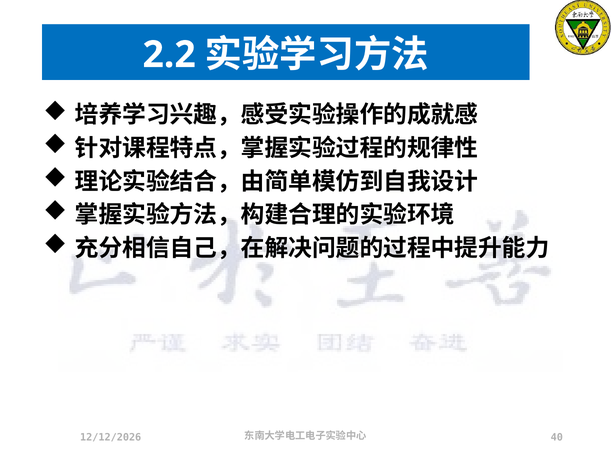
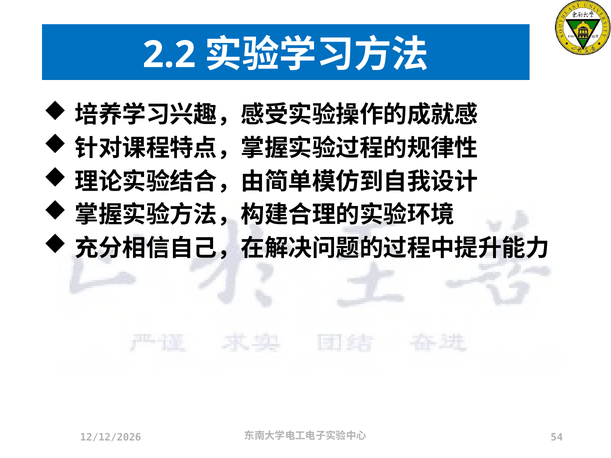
40: 40 -> 54
